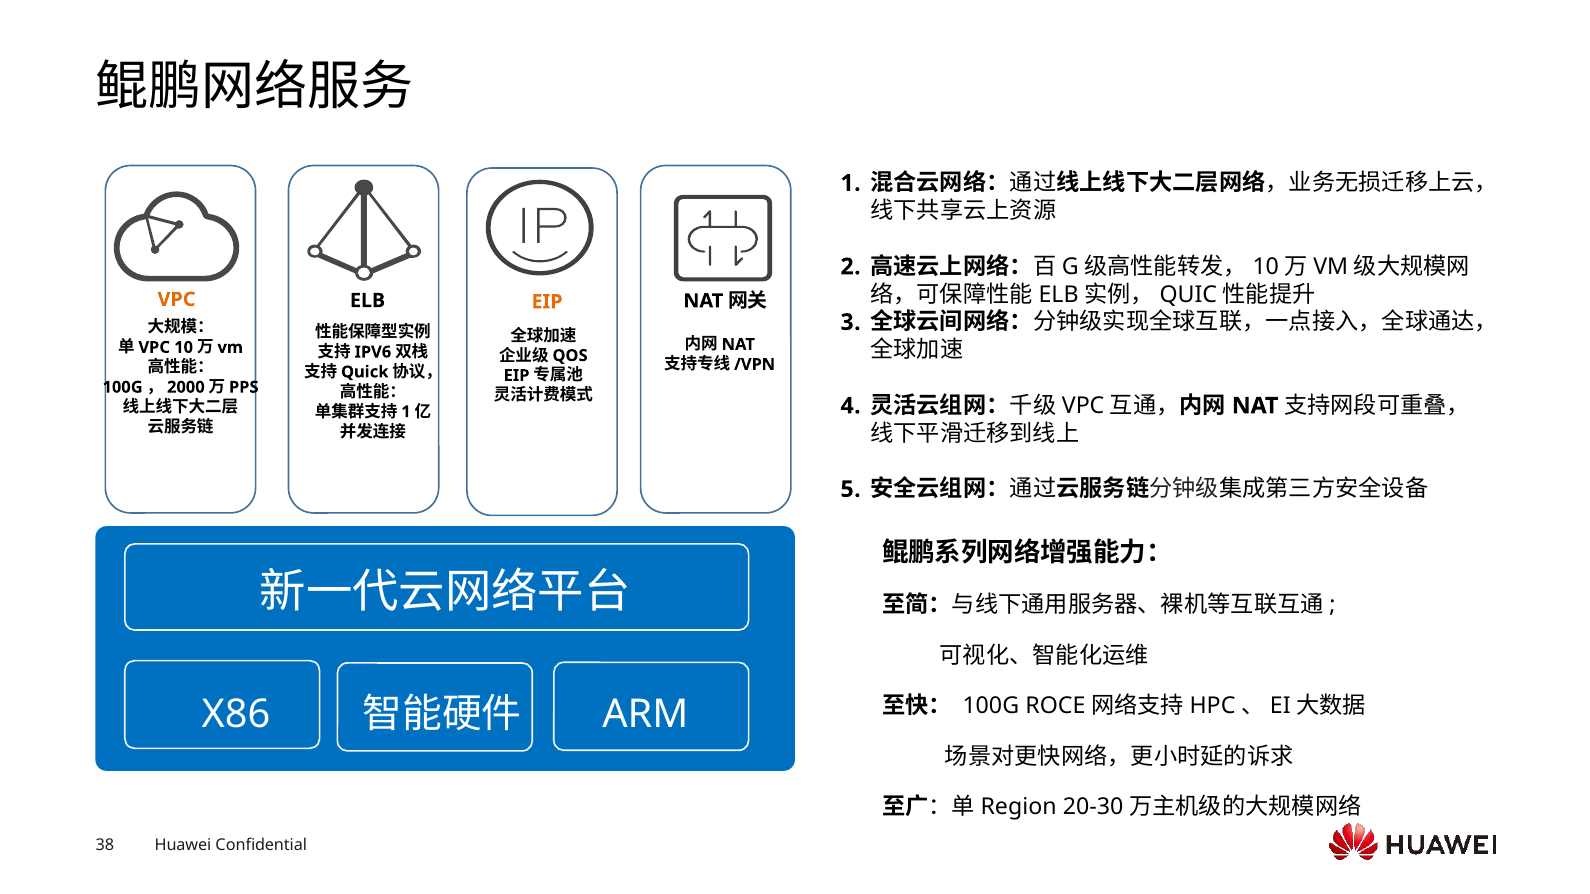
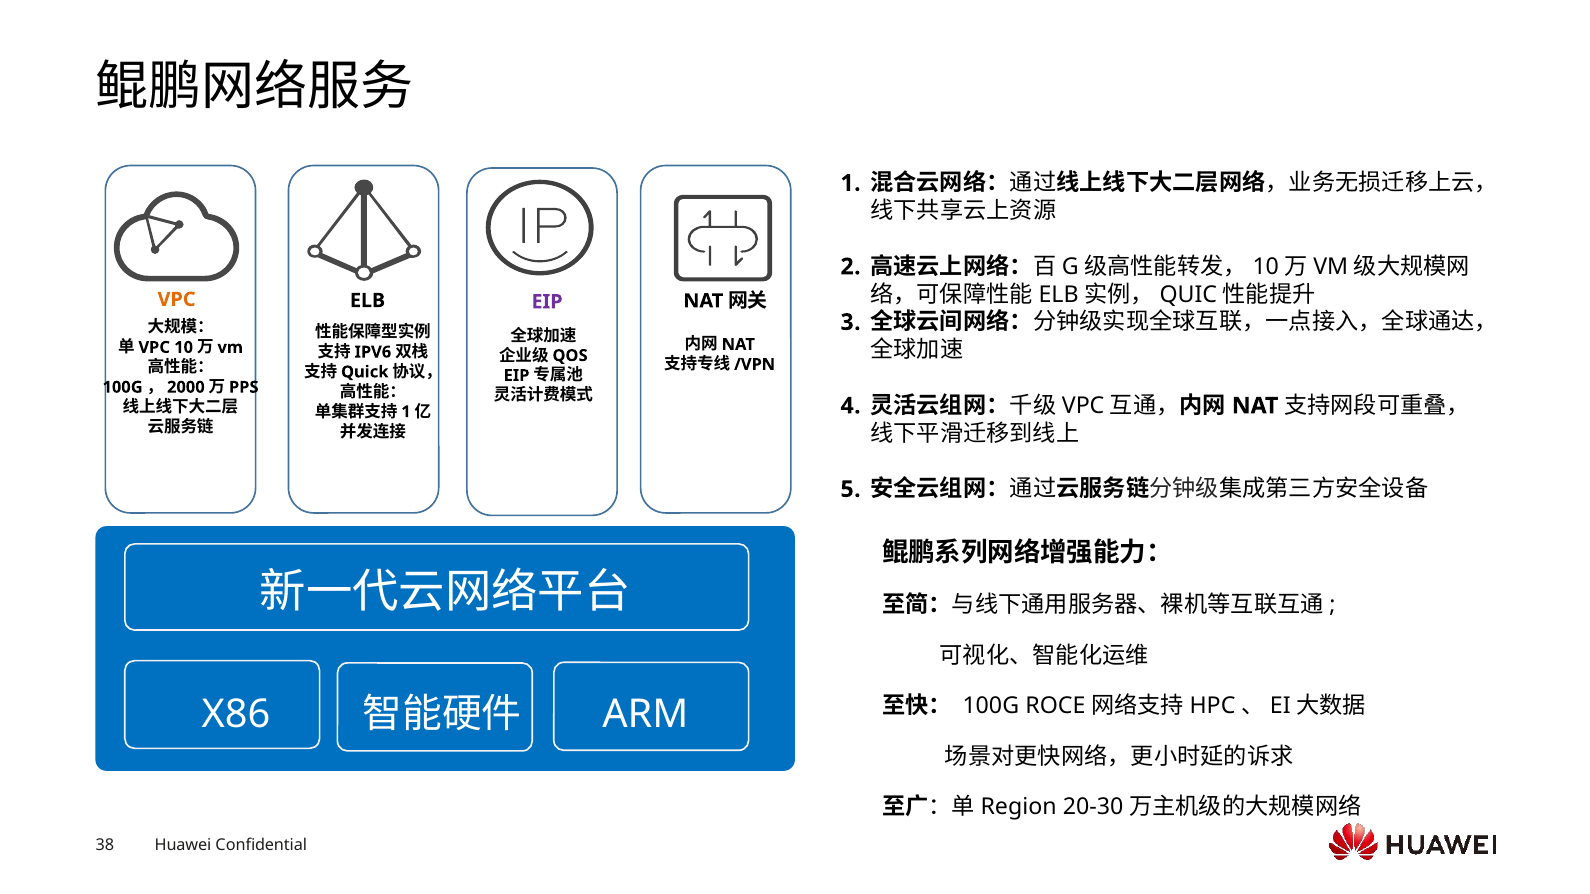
EIP at (547, 302) colour: orange -> purple
